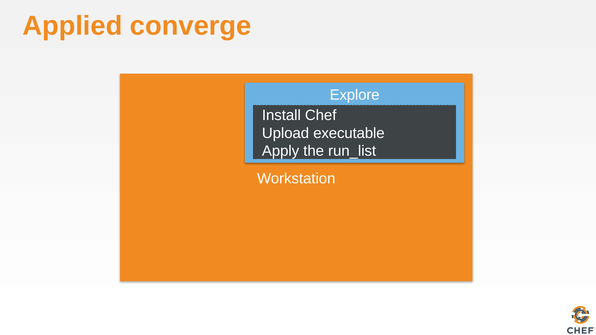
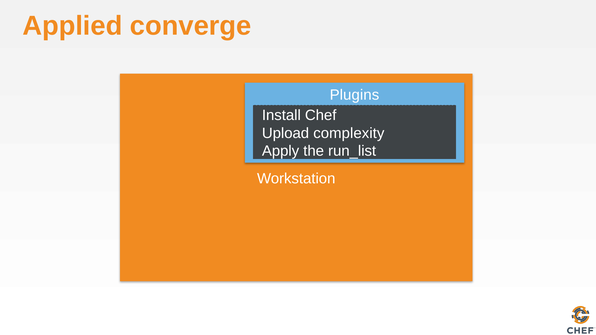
Explore: Explore -> Plugins
executable: executable -> complexity
